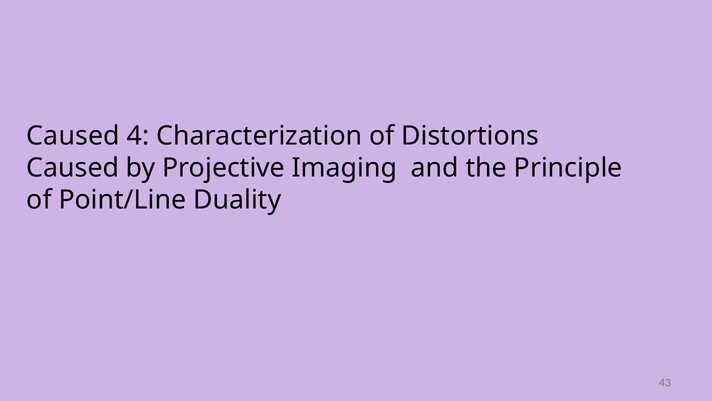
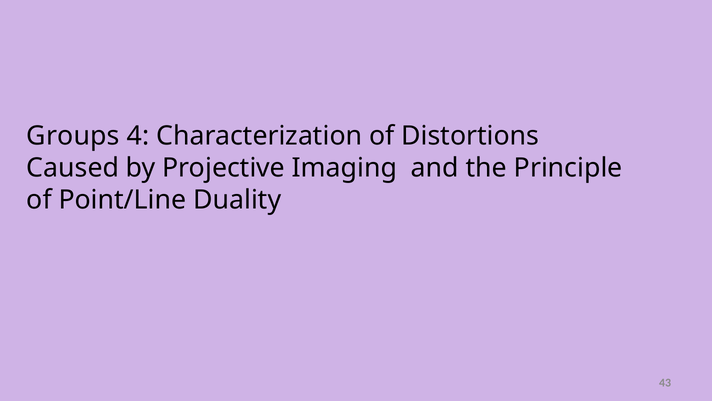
Caused at (73, 136): Caused -> Groups
